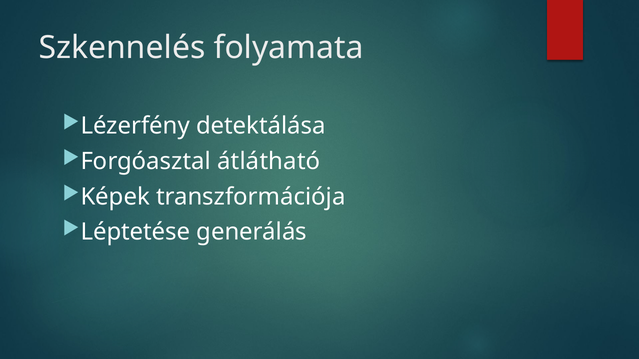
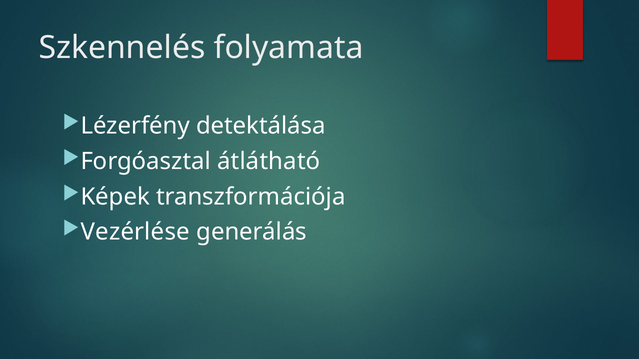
Léptetése: Léptetése -> Vezérlése
